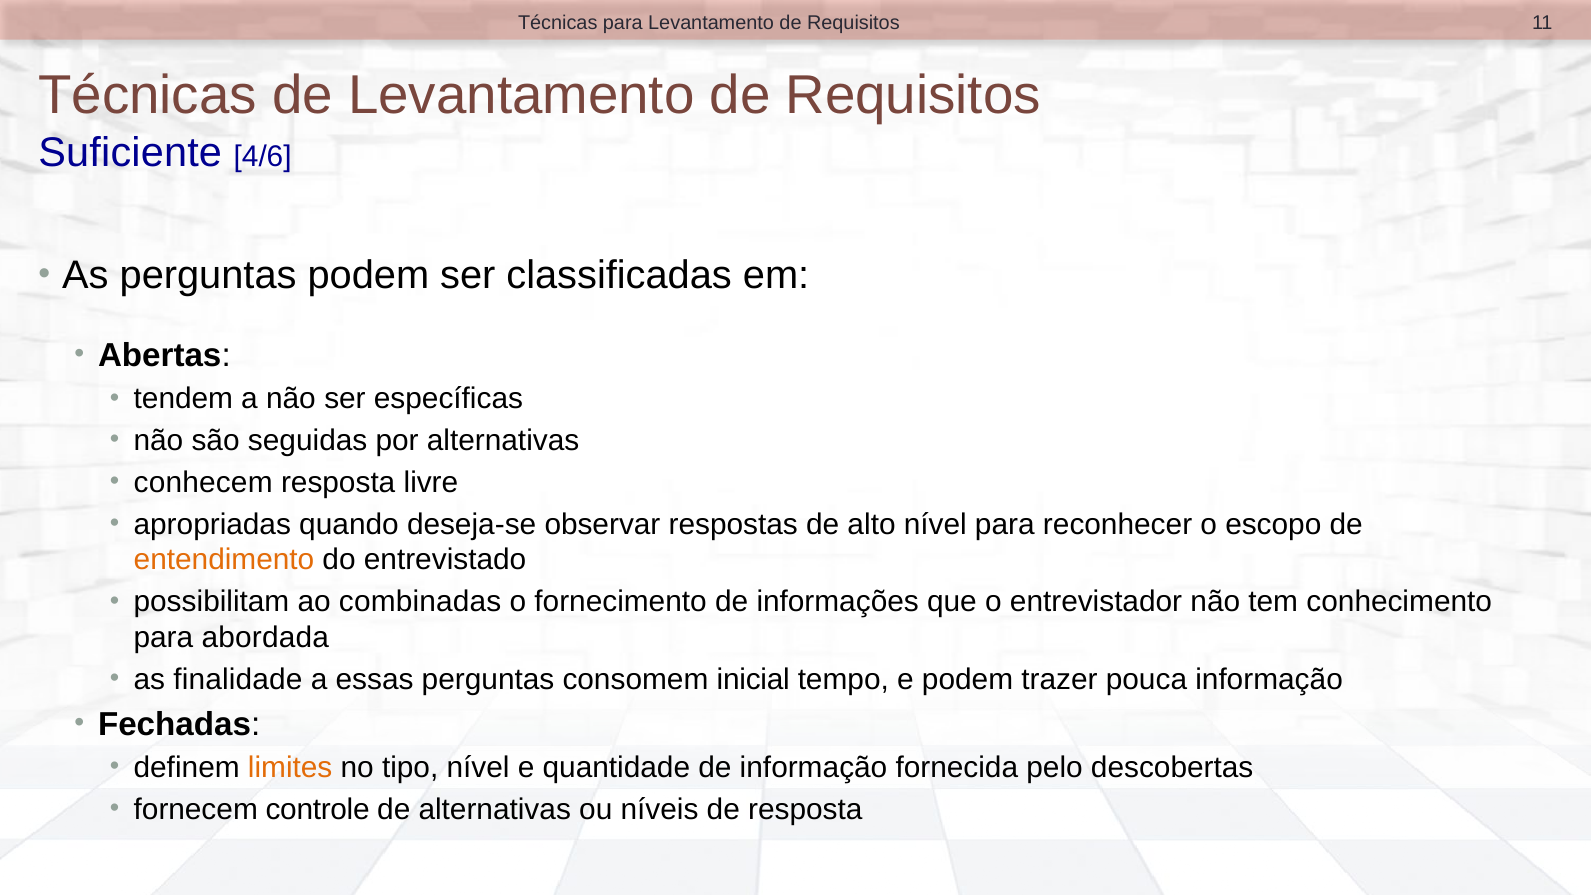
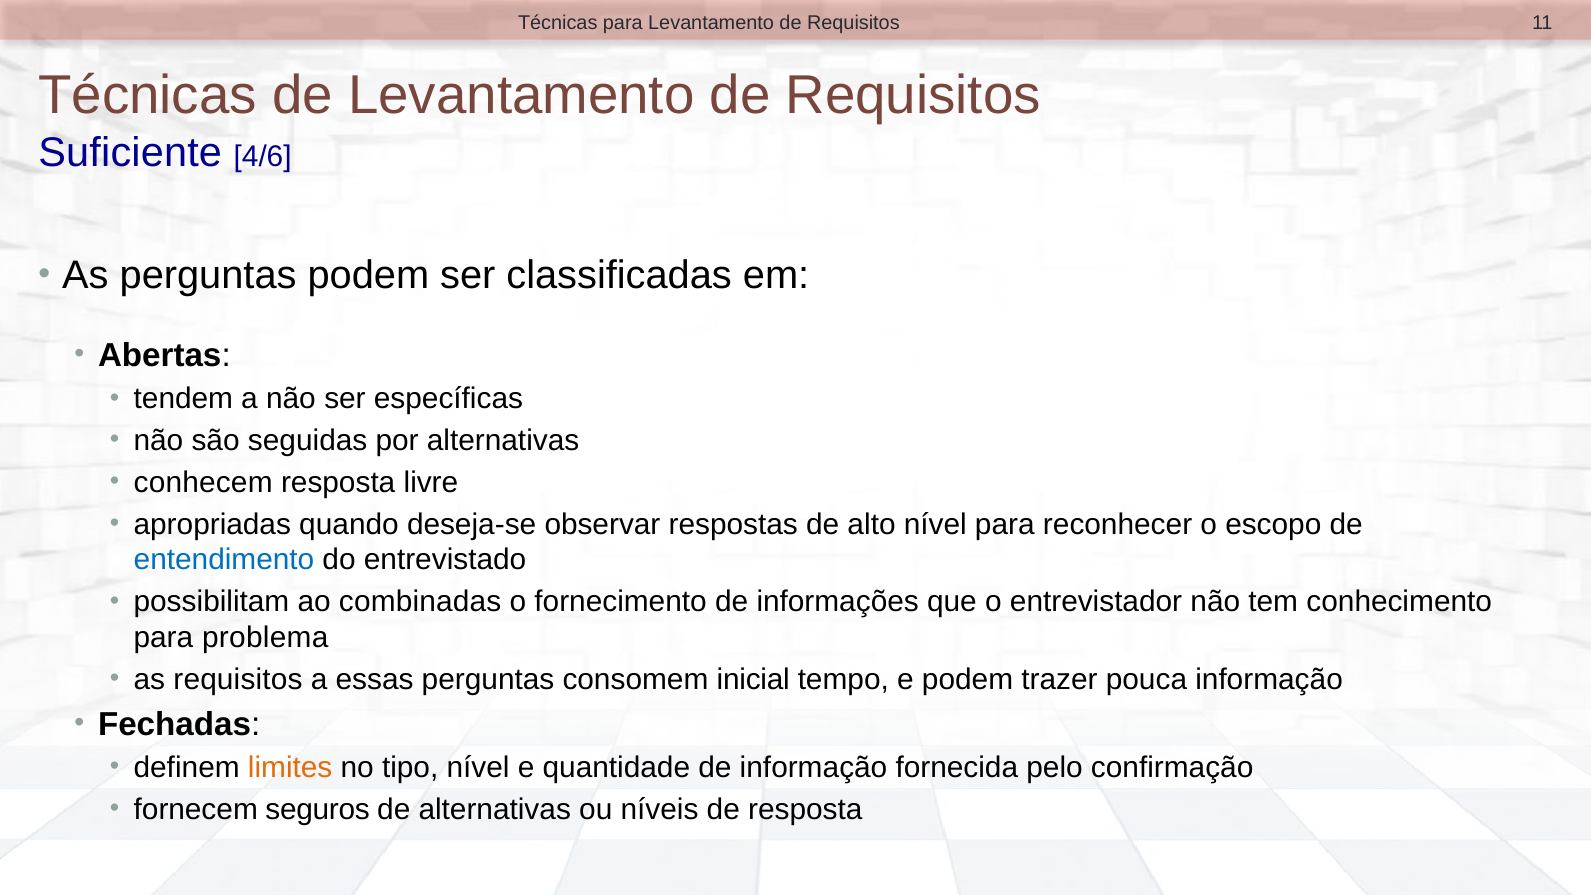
entendimento colour: orange -> blue
abordada: abordada -> problema
as finalidade: finalidade -> requisitos
descobertas: descobertas -> confirmação
controle: controle -> seguros
